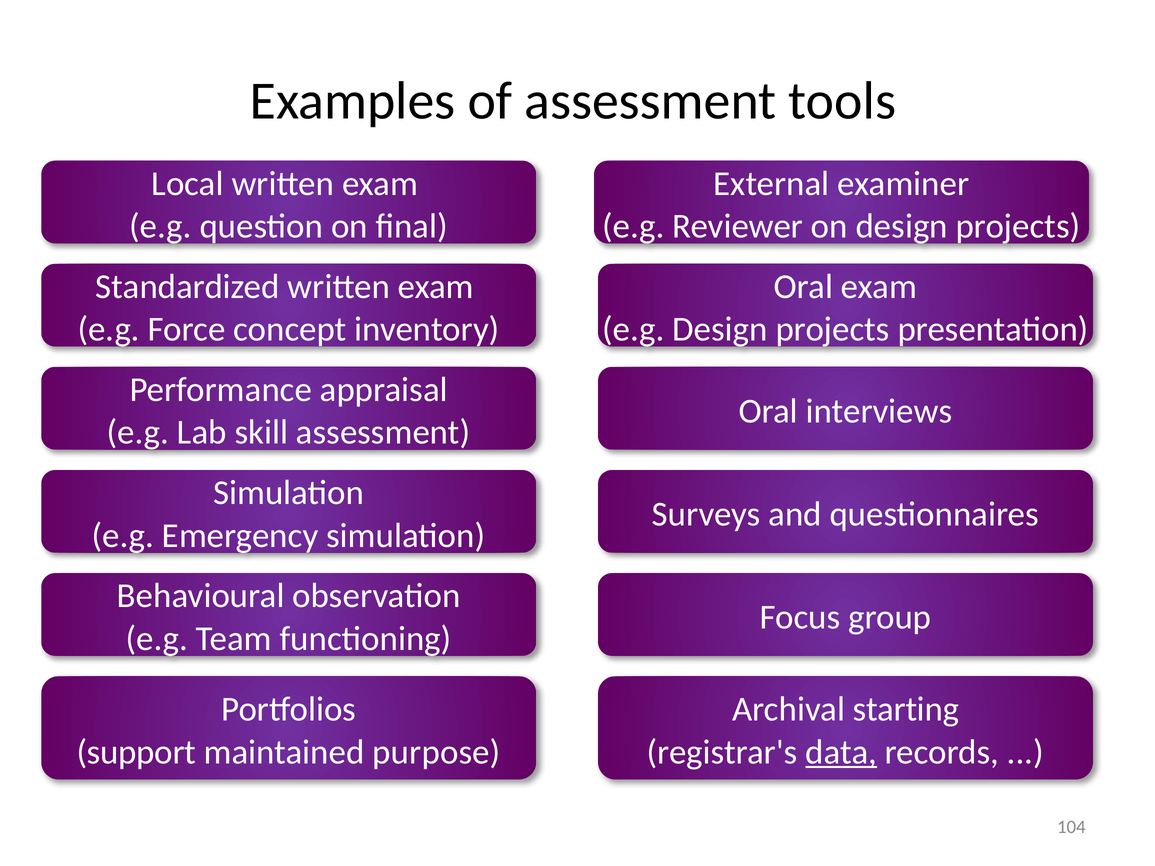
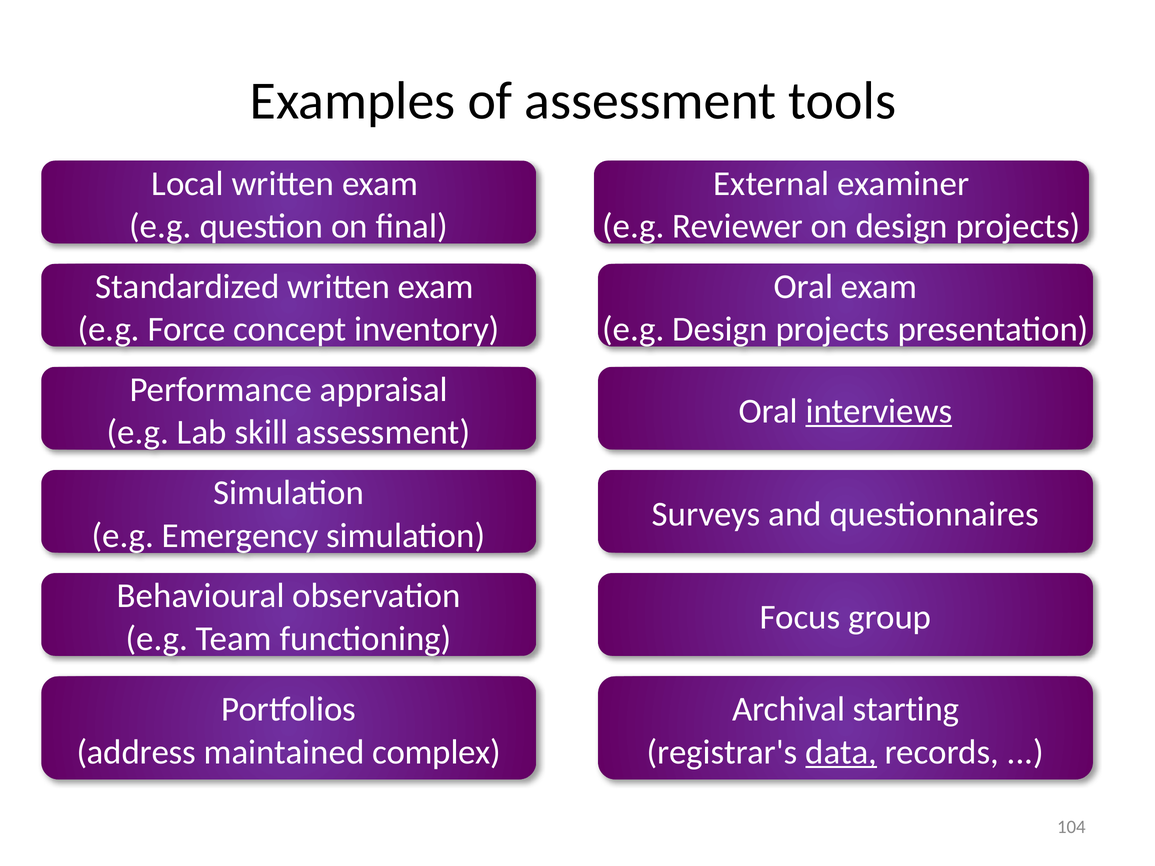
interviews underline: none -> present
support: support -> address
purpose: purpose -> complex
